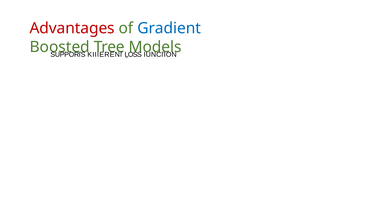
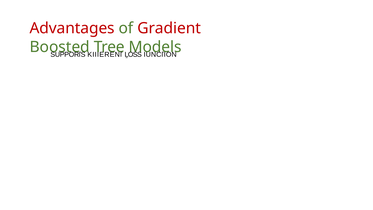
Gradient colour: blue -> red
